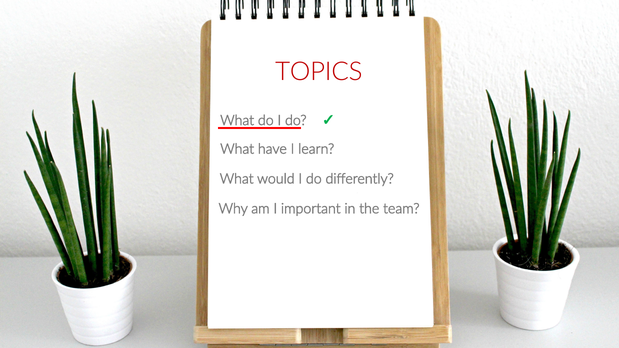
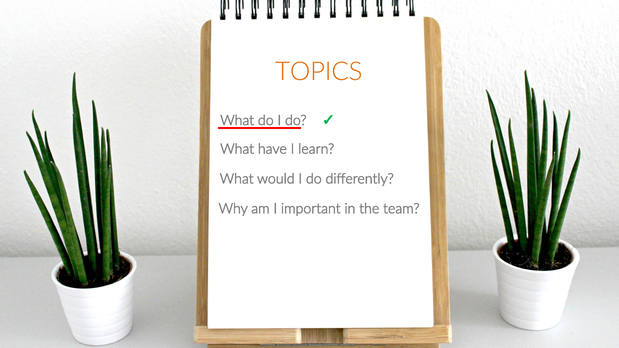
TOPICS colour: red -> orange
